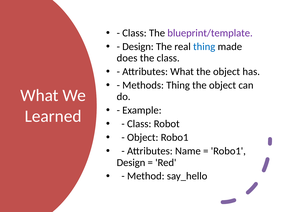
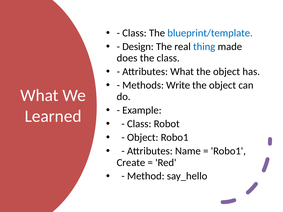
blueprint/template colour: purple -> blue
Methods Thing: Thing -> Write
Design at (131, 163): Design -> Create
